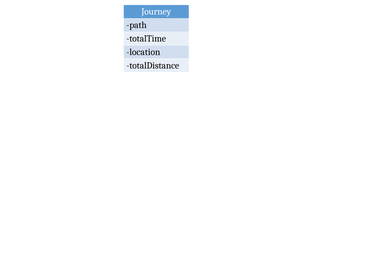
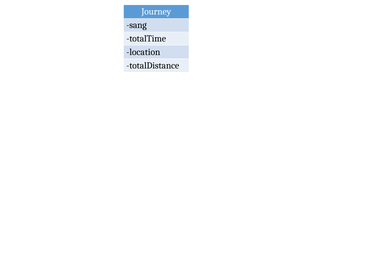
path: path -> sang
